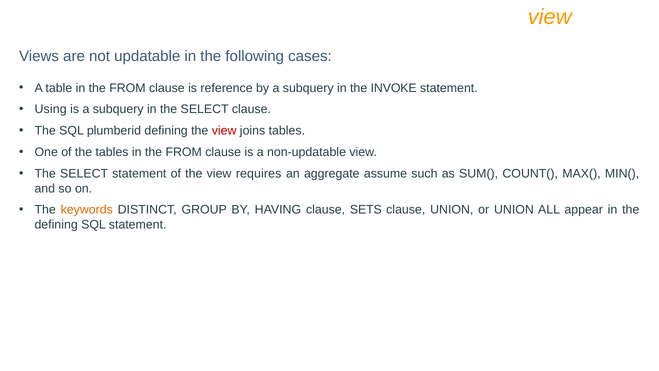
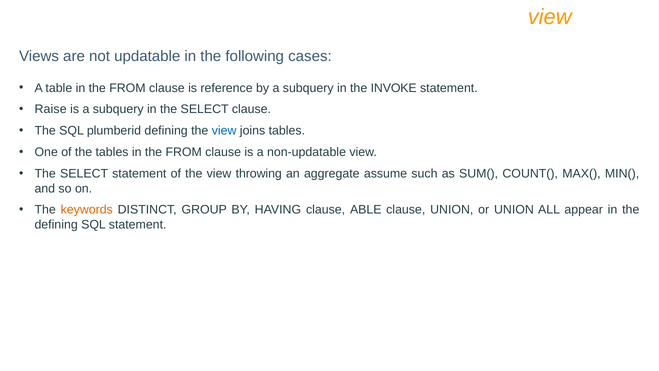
Using: Using -> Raise
view at (224, 131) colour: red -> blue
requires: requires -> throwing
SETS: SETS -> ABLE
